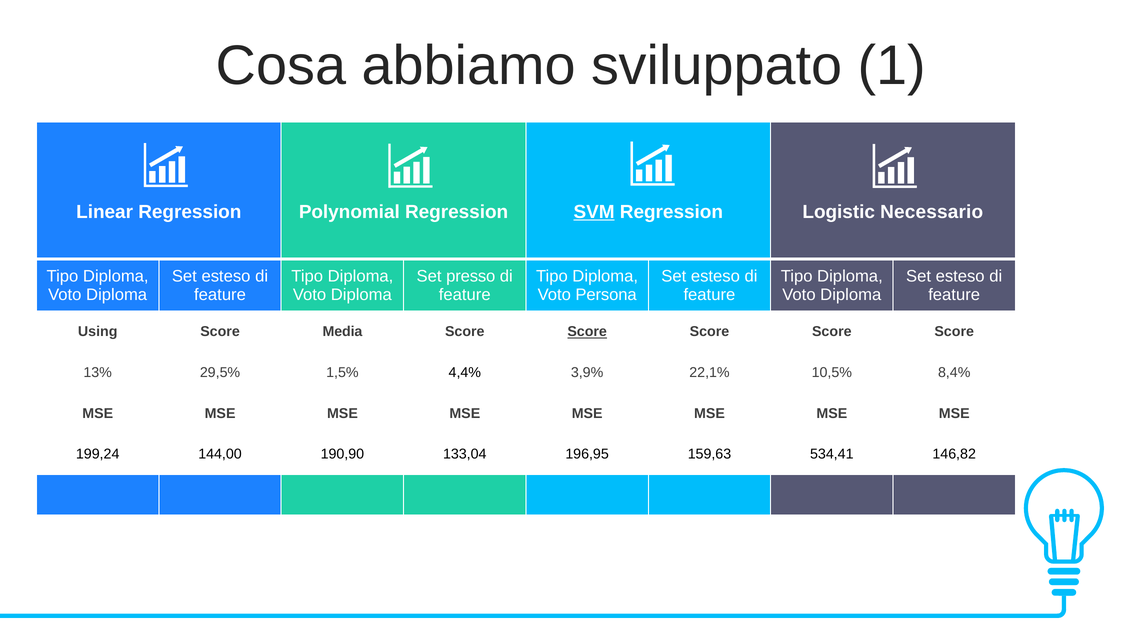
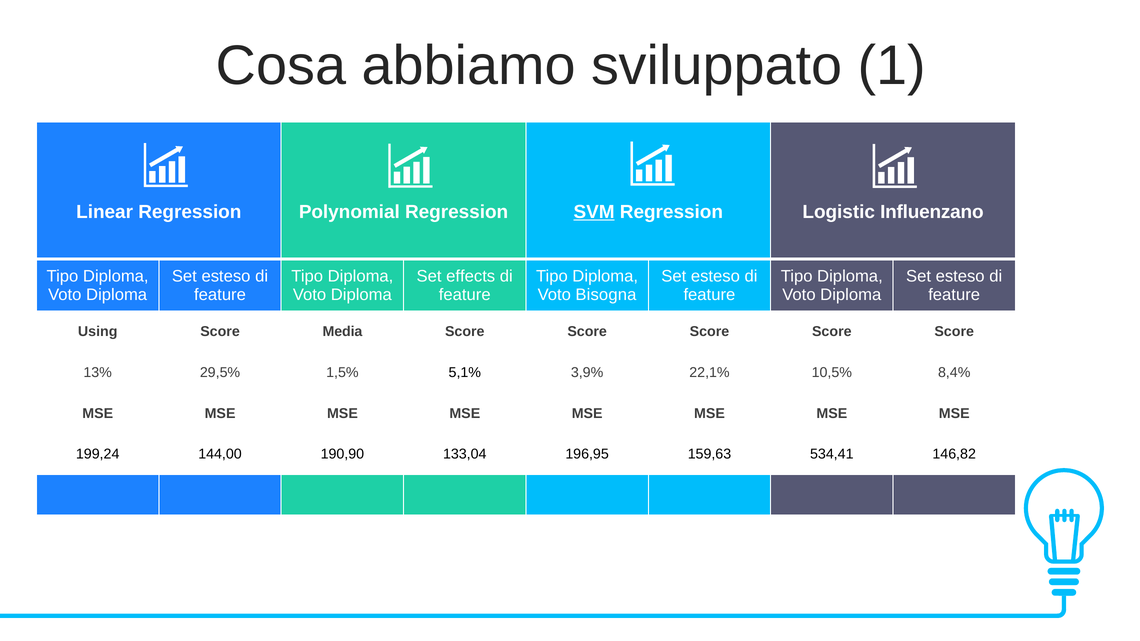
Necessario: Necessario -> Influenzano
presso: presso -> effects
Persona: Persona -> Bisogna
Score at (587, 332) underline: present -> none
4,4%: 4,4% -> 5,1%
